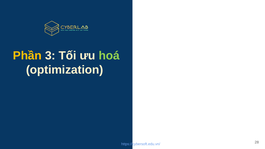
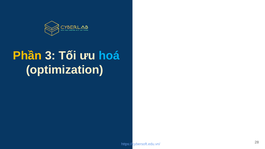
hoá colour: light green -> light blue
